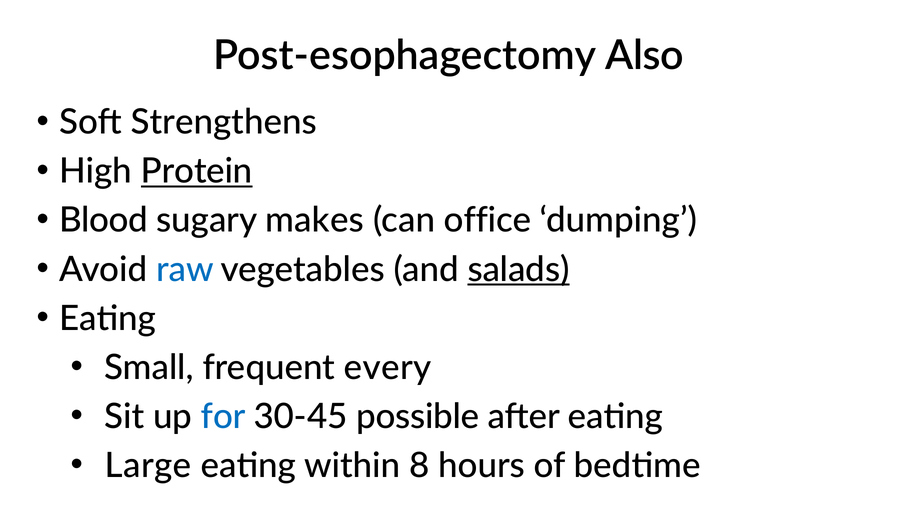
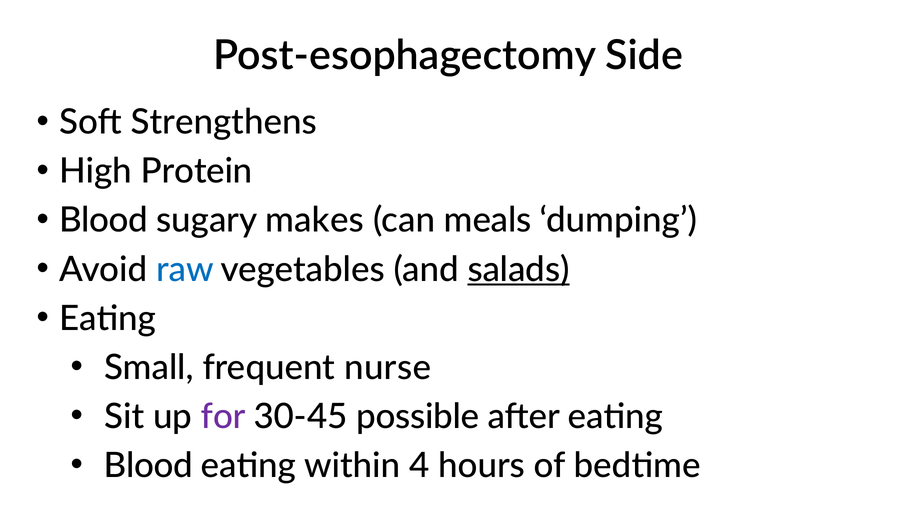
Also: Also -> Side
Protein underline: present -> none
office: office -> meals
every: every -> nurse
for colour: blue -> purple
Large at (148, 465): Large -> Blood
8: 8 -> 4
